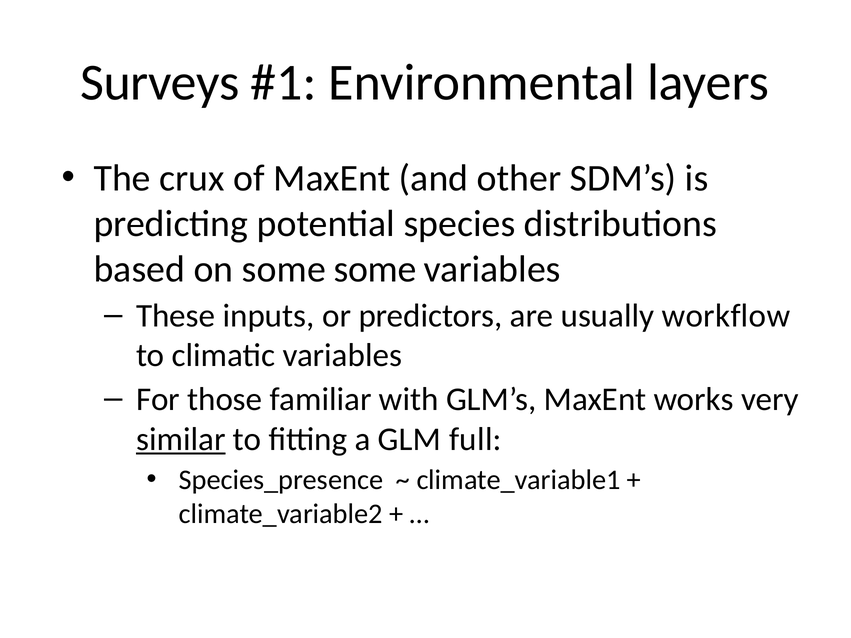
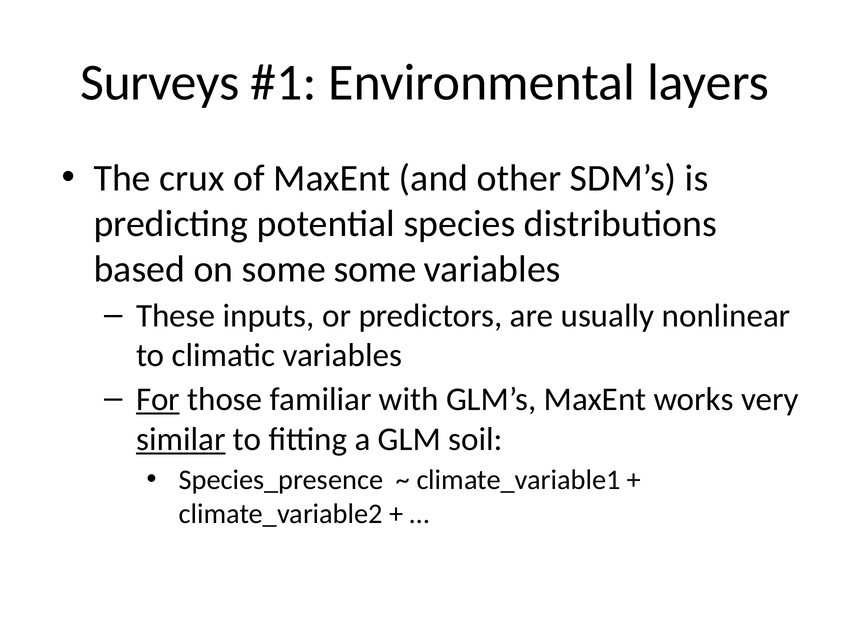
workflow: workflow -> nonlinear
For underline: none -> present
full: full -> soil
